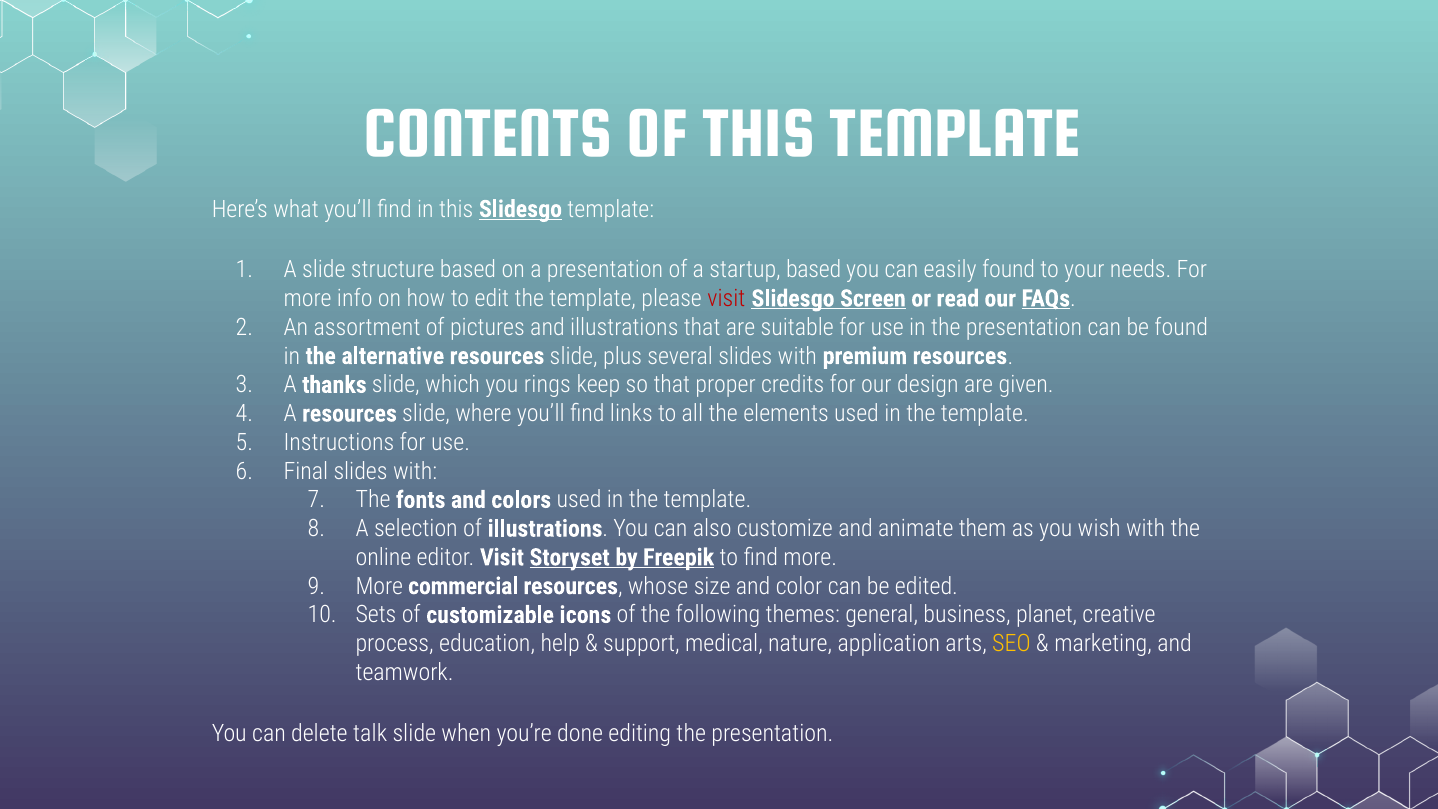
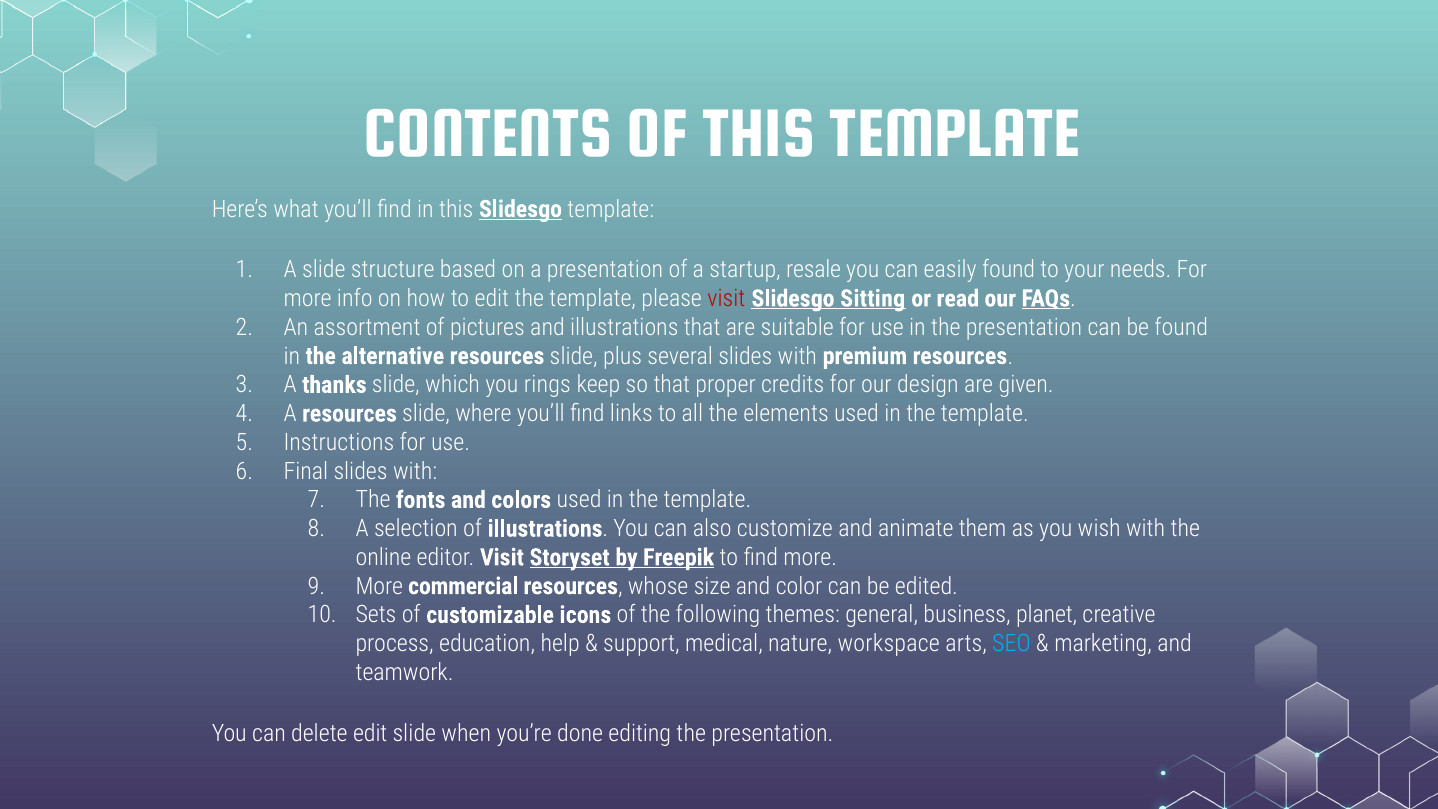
startup based: based -> resale
Screen: Screen -> Sitting
application: application -> workspace
SEO colour: yellow -> light blue
delete talk: talk -> edit
